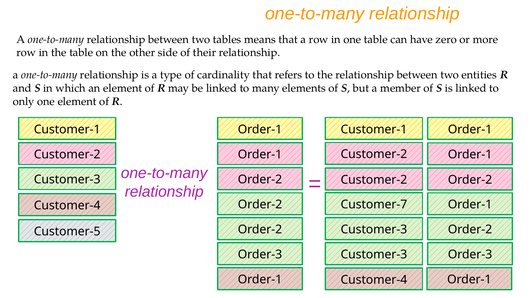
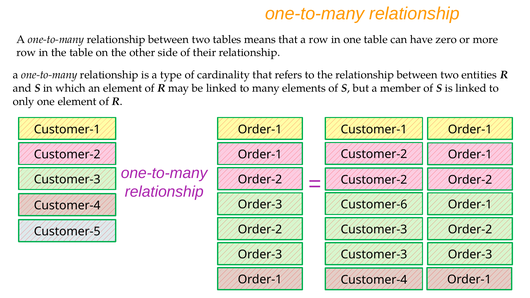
Customer-7: Customer-7 -> Customer-6
Order-2 at (260, 205): Order-2 -> Order-3
